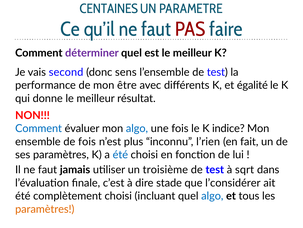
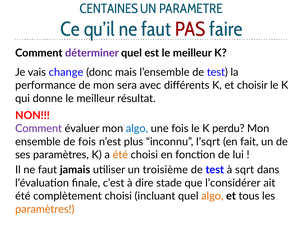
second: second -> change
sens: sens -> mais
être: être -> sera
égalité: égalité -> choisir
Comment at (39, 128) colour: blue -> purple
indice: indice -> perdu
l’rien: l’rien -> l’sqrt
été at (120, 155) colour: blue -> orange
algo at (212, 196) colour: blue -> orange
